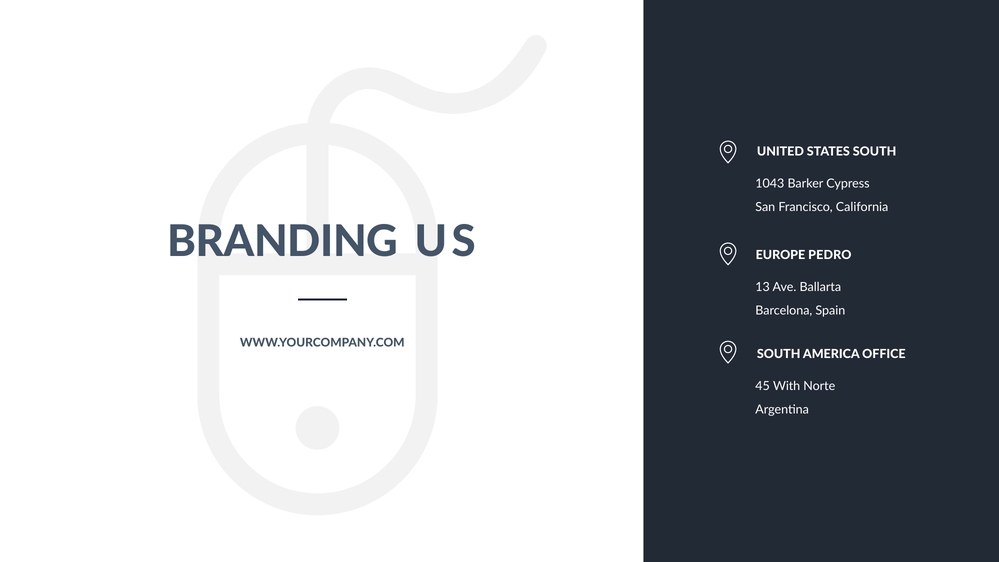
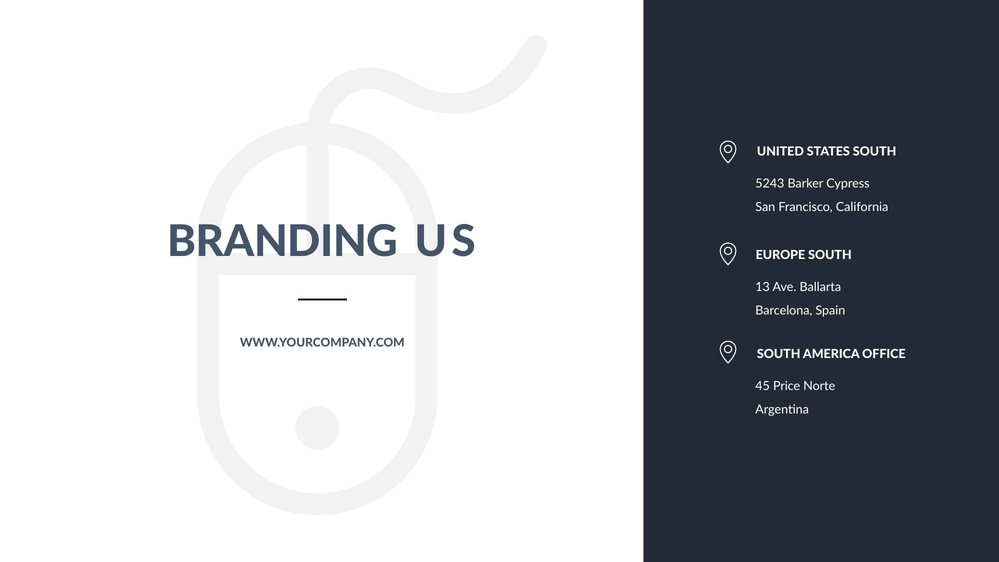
1043: 1043 -> 5243
EUROPE PEDRO: PEDRO -> SOUTH
With: With -> Price
